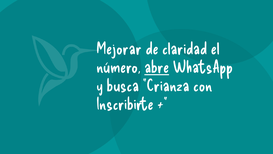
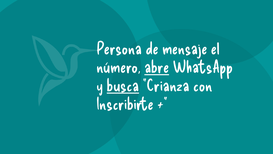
Mejorar: Mejorar -> Persona
claridad: claridad -> mensaje
busca underline: none -> present
